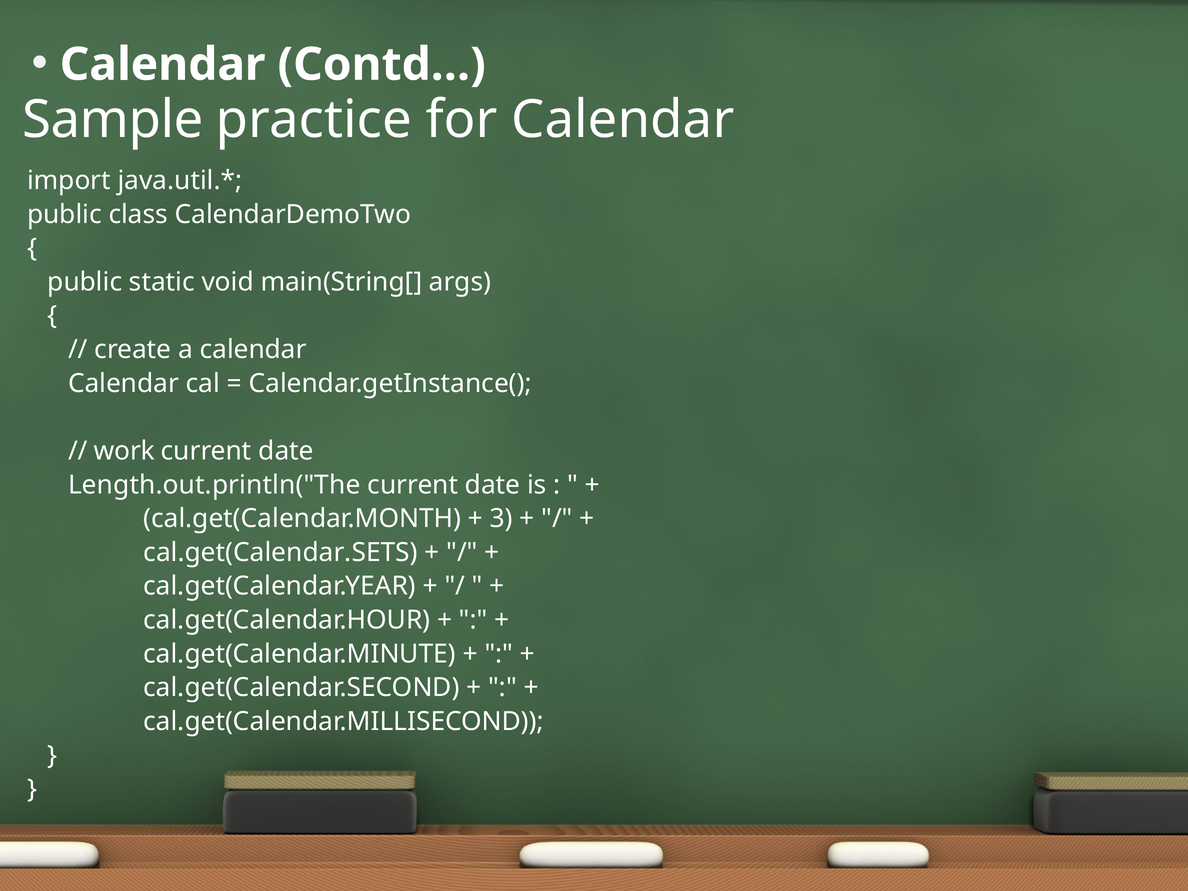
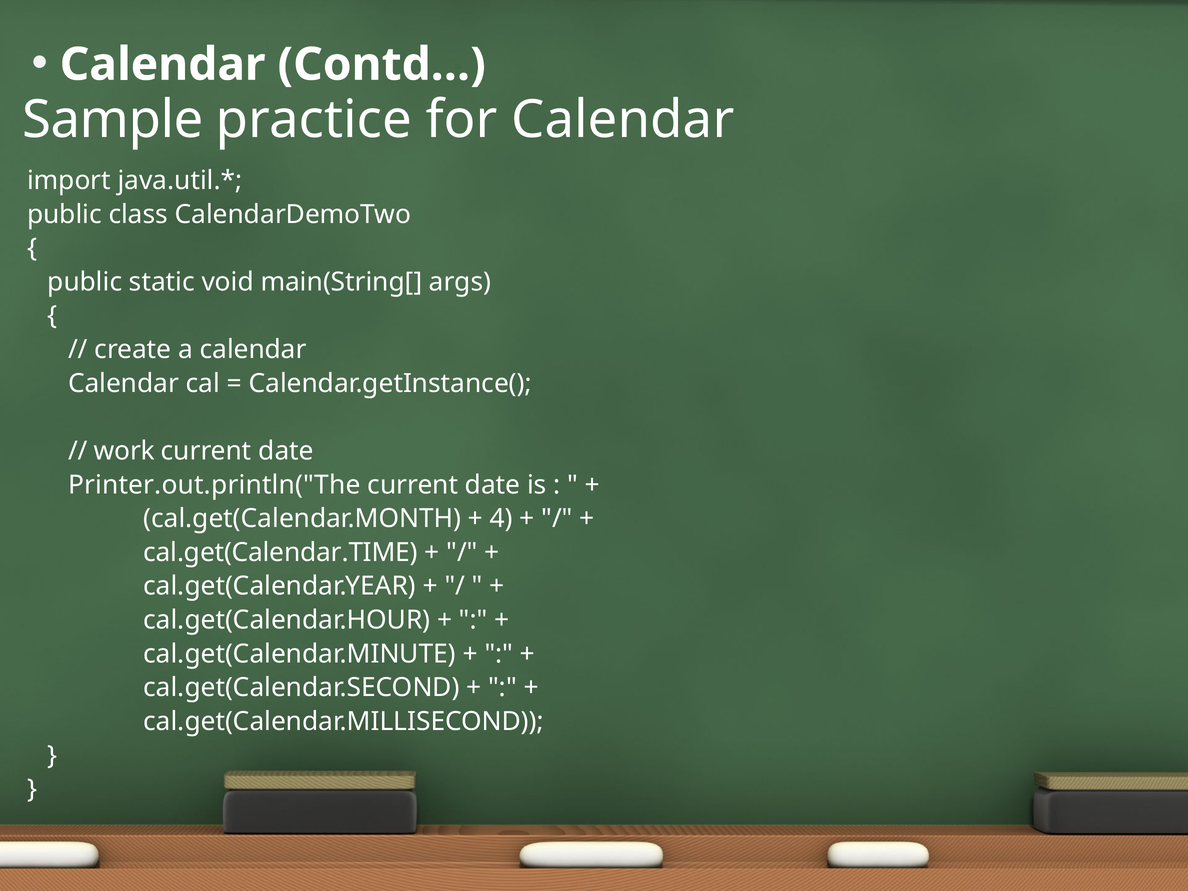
Length.out.println("The: Length.out.println("The -> Printer.out.println("The
3: 3 -> 4
cal.get(Calendar.SETS: cal.get(Calendar.SETS -> cal.get(Calendar.TIME
